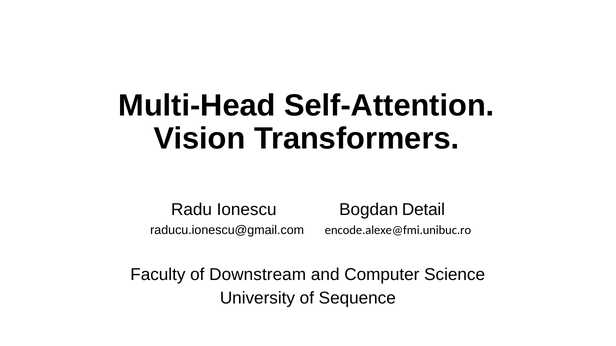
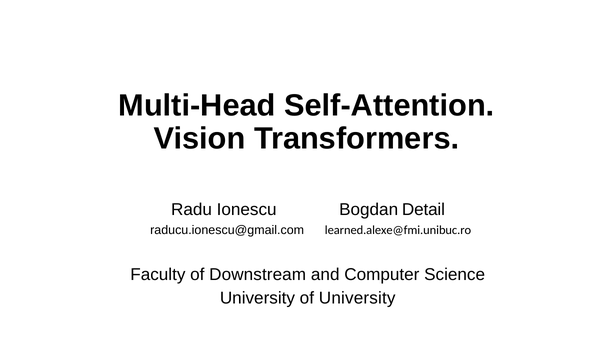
encode.alexe@fmi.unibuc.ro: encode.alexe@fmi.unibuc.ro -> learned.alexe@fmi.unibuc.ro
of Sequence: Sequence -> University
